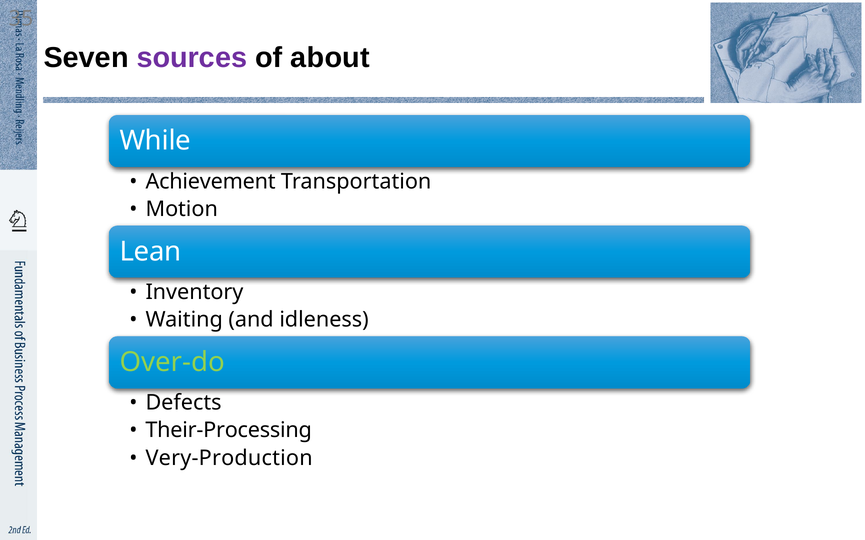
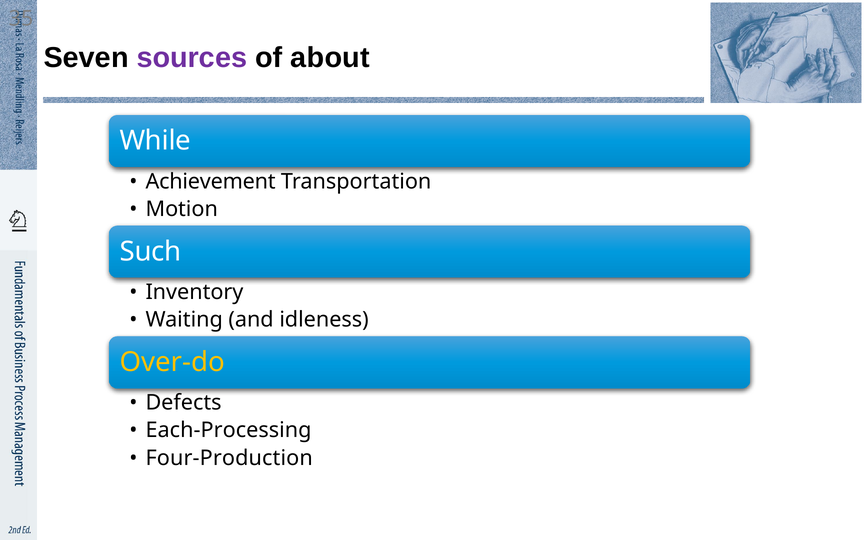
Lean: Lean -> Such
Over-do colour: light green -> yellow
Their-Processing: Their-Processing -> Each-Processing
Very-Production: Very-Production -> Four-Production
